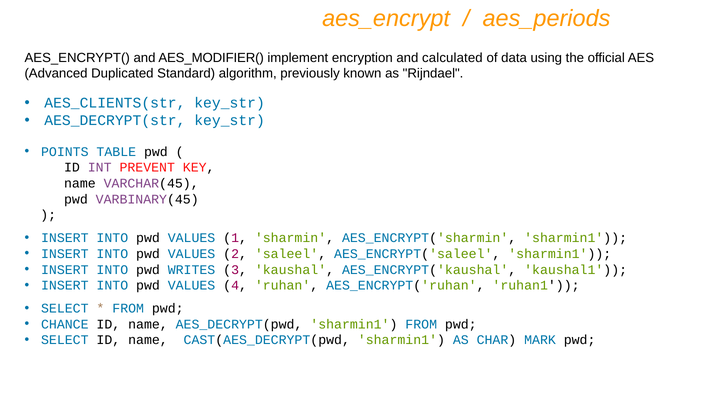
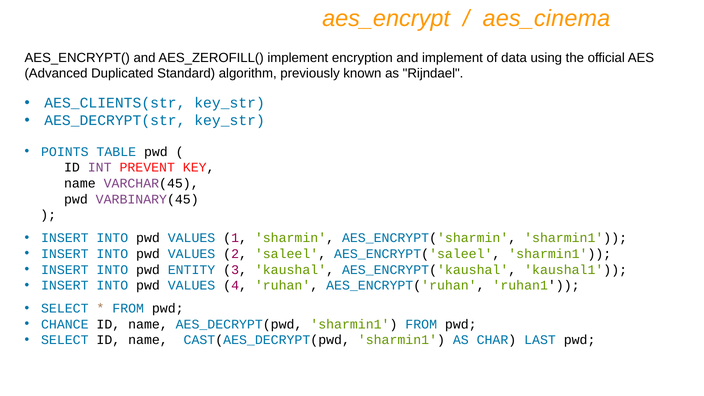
aes_periods: aes_periods -> aes_cinema
AES_MODIFIER(: AES_MODIFIER( -> AES_ZEROFILL(
and calculated: calculated -> implement
WRITES: WRITES -> ENTITY
MARK: MARK -> LAST
